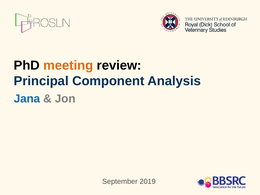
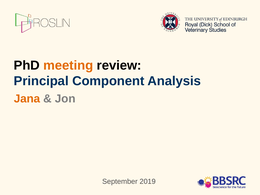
Jana colour: blue -> orange
